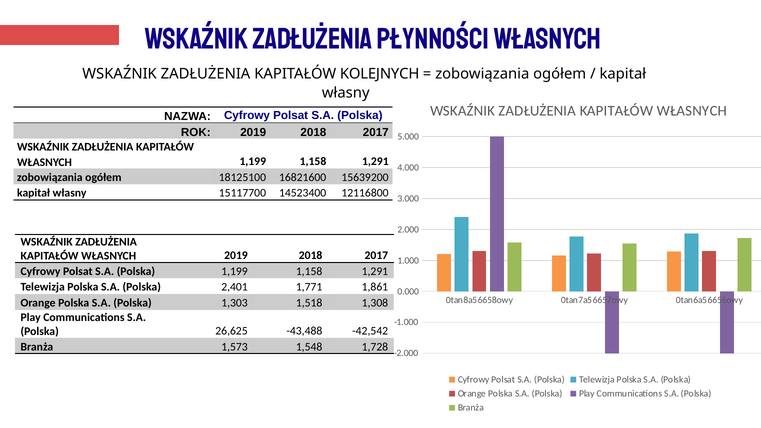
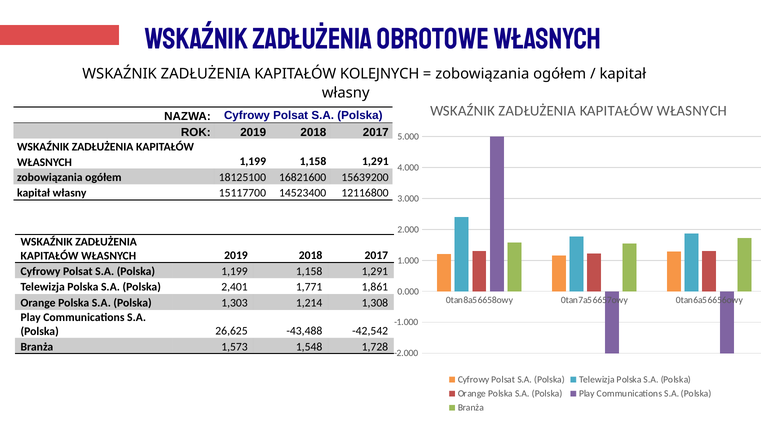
PŁYNNOŚCI: PŁYNNOŚCI -> OBROTOWE
1,518: 1,518 -> 1,214
